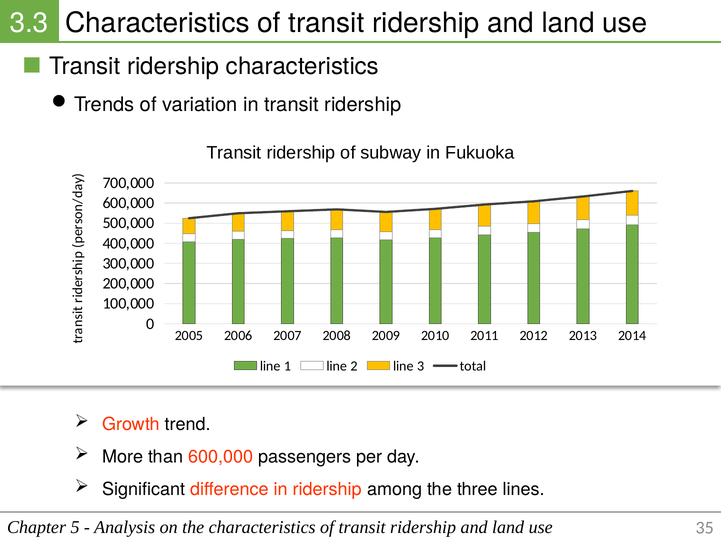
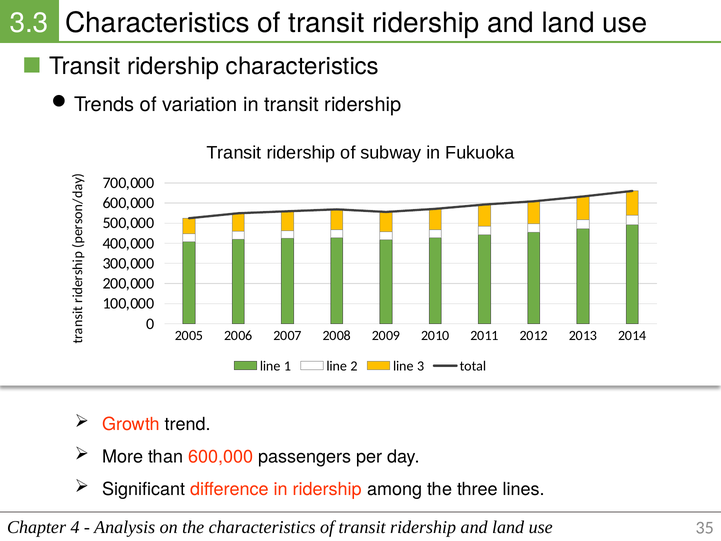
5: 5 -> 4
